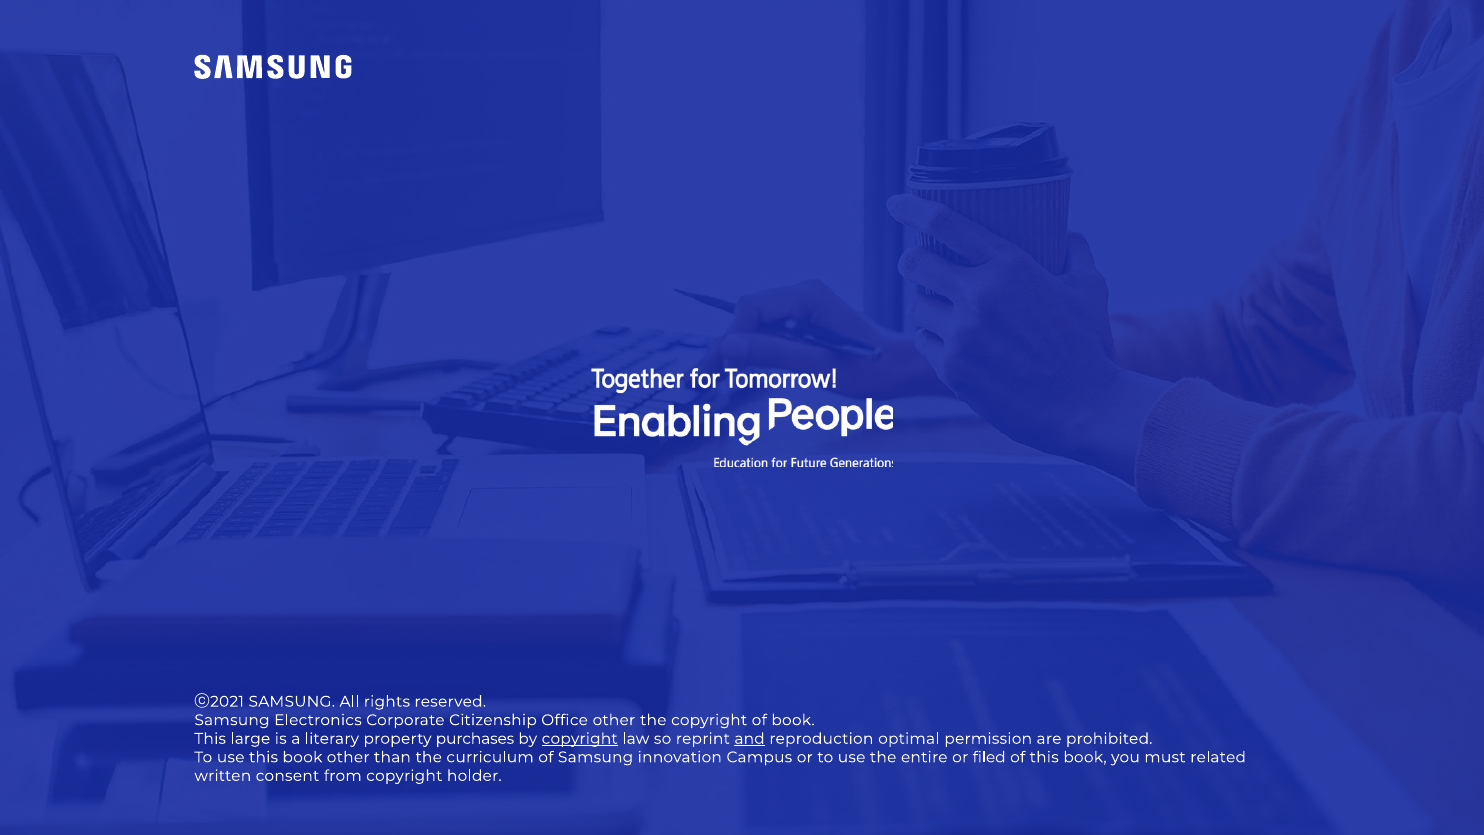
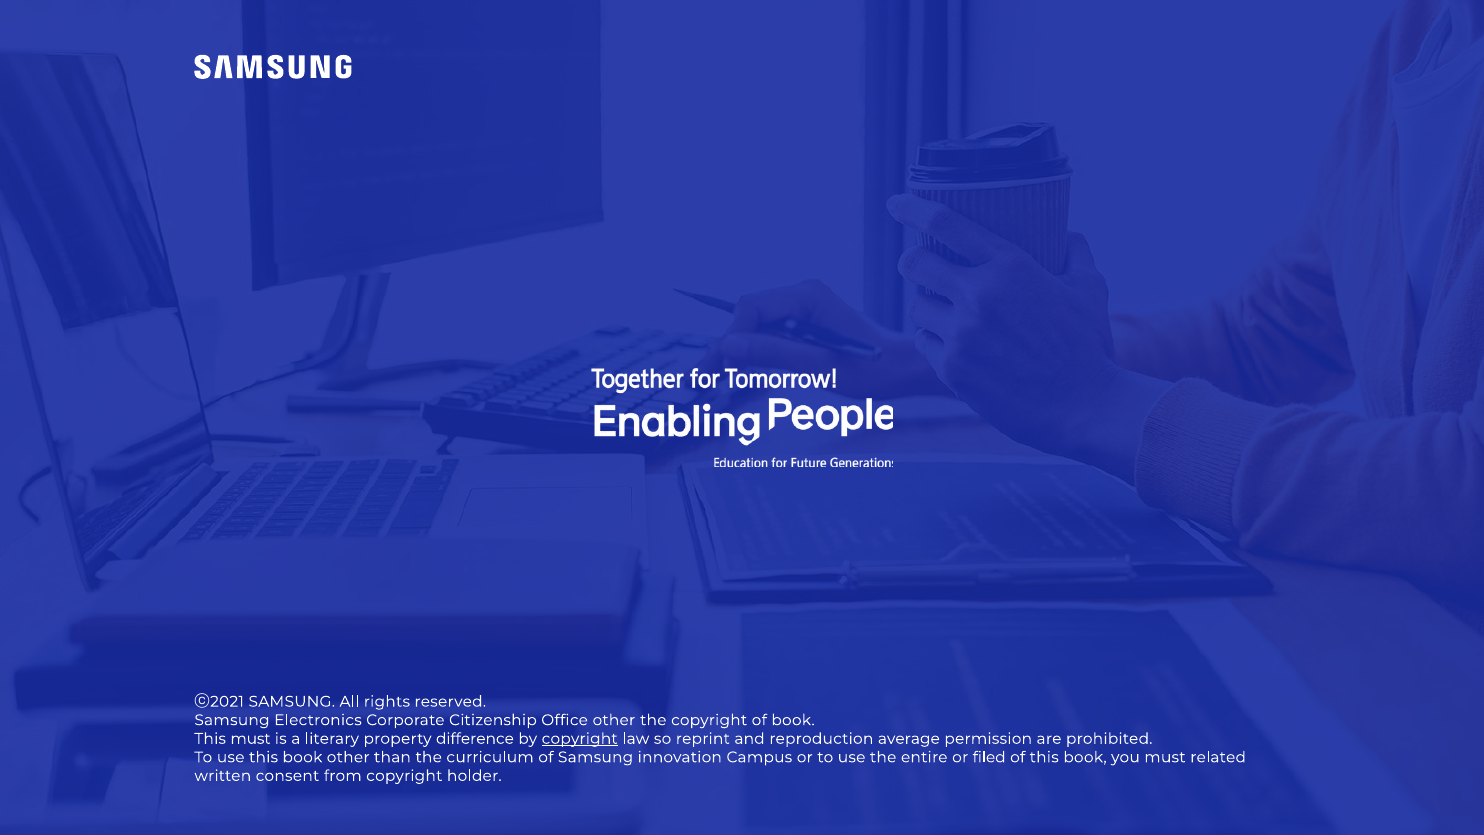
This large: large -> must
purchases: purchases -> difference
and underline: present -> none
optimal: optimal -> average
